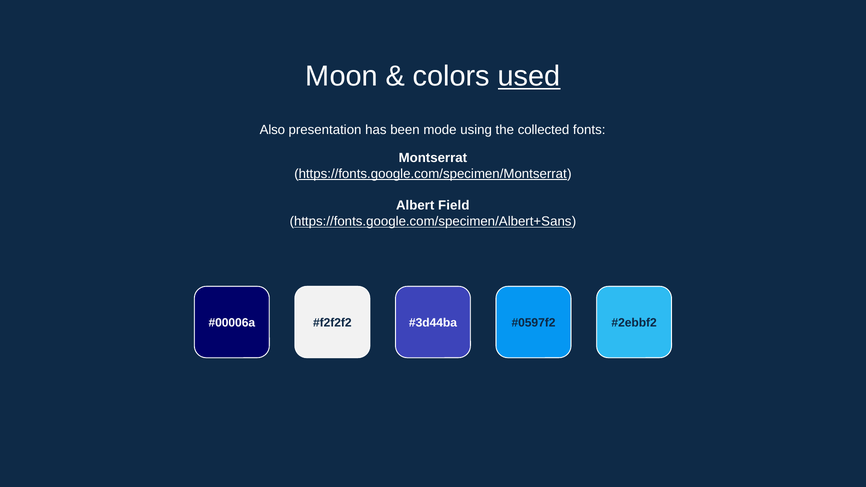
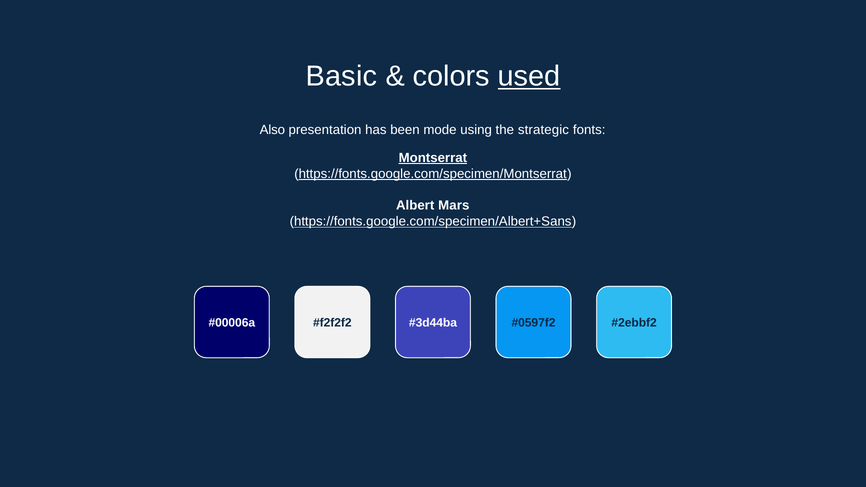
Moon: Moon -> Basic
collected: collected -> strategic
Montserrat underline: none -> present
Field: Field -> Mars
